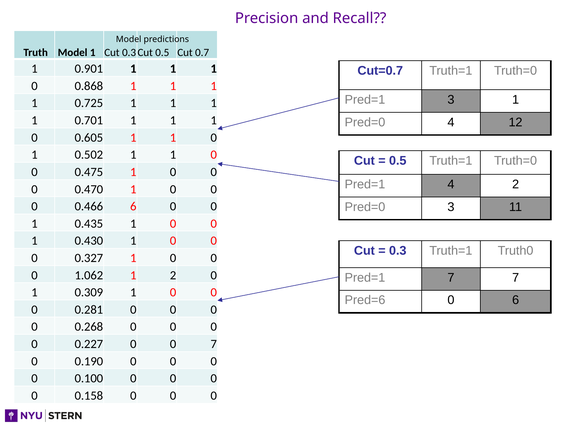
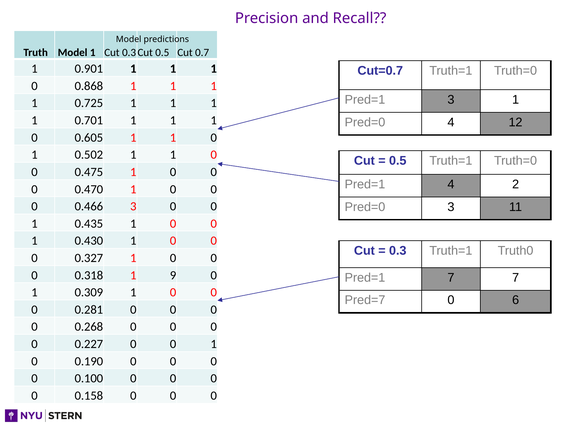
0.466 6: 6 -> 3
1.062: 1.062 -> 0.318
1 2: 2 -> 9
Pred=6: Pred=6 -> Pred=7
0.227 0 0 7: 7 -> 1
